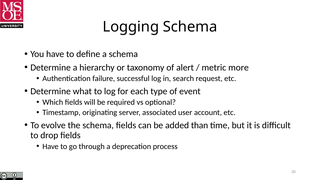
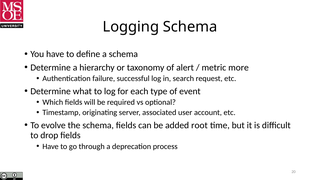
than: than -> root
